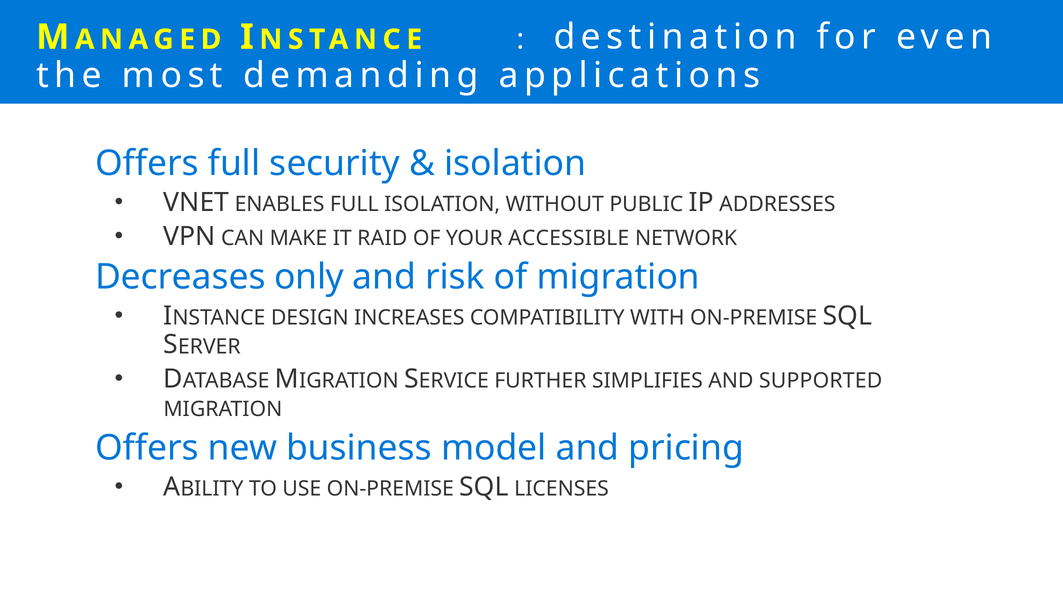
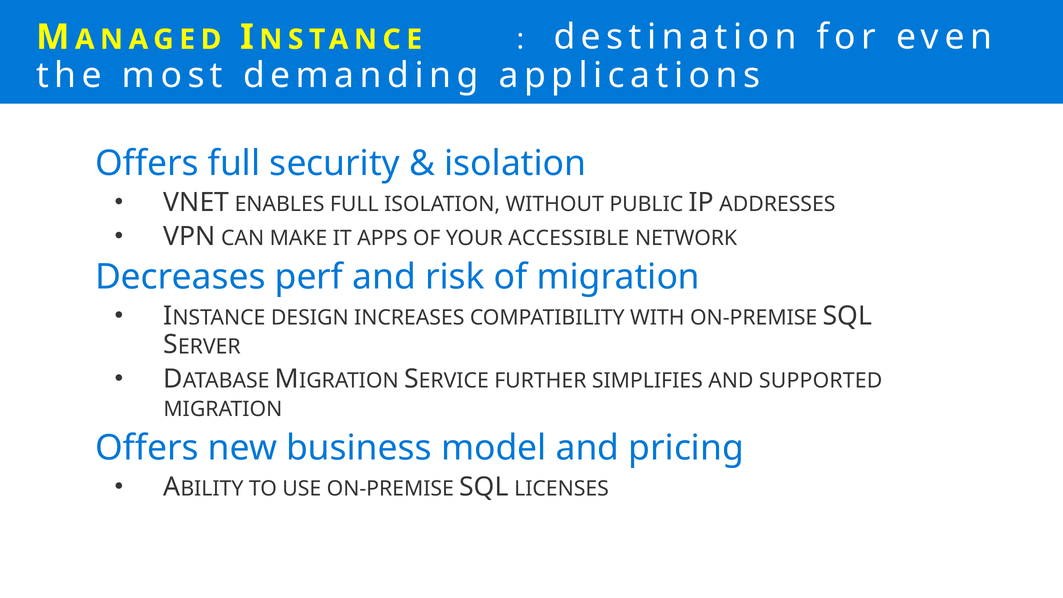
RAID: RAID -> APPS
only: only -> perf
